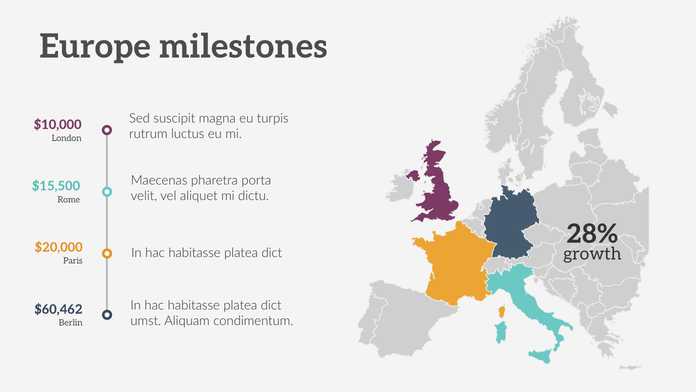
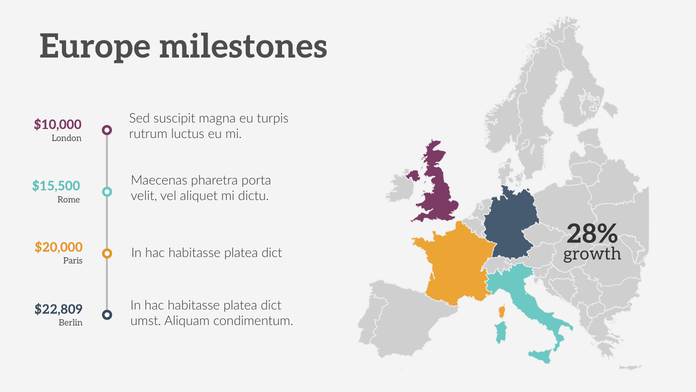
$60,462: $60,462 -> $22,809
